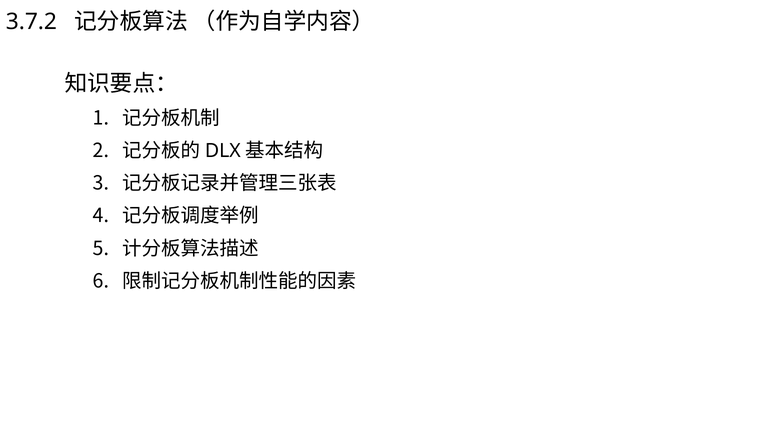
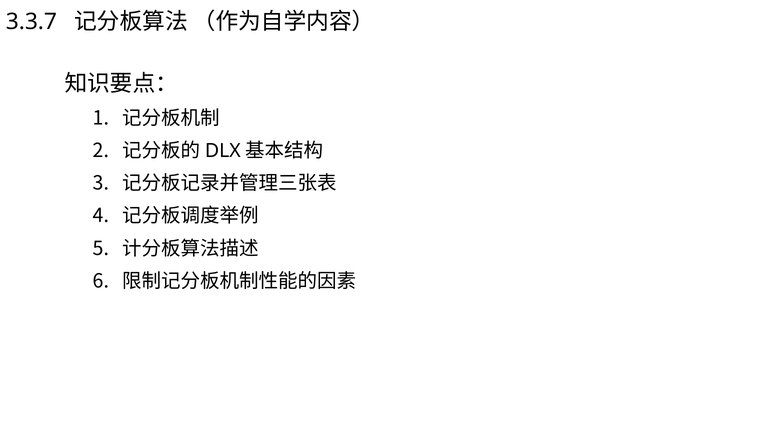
3.7.2: 3.7.2 -> 3.3.7
